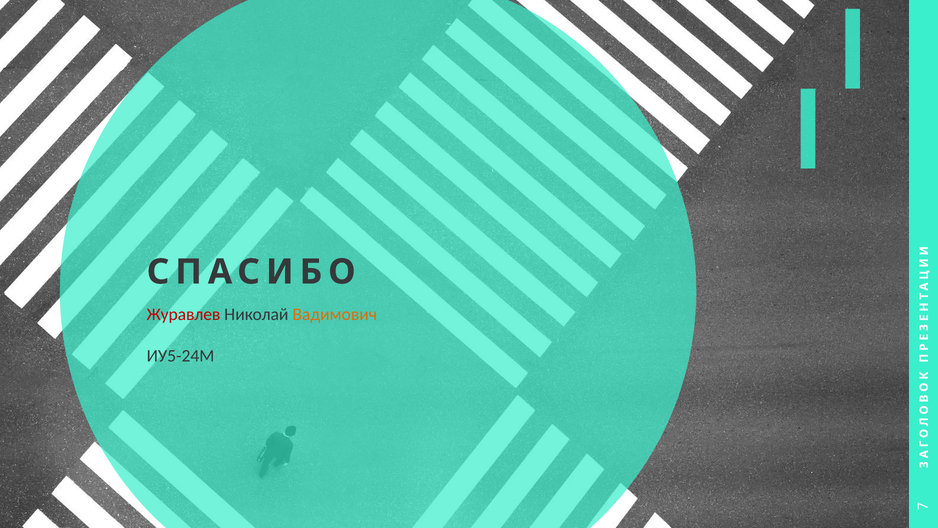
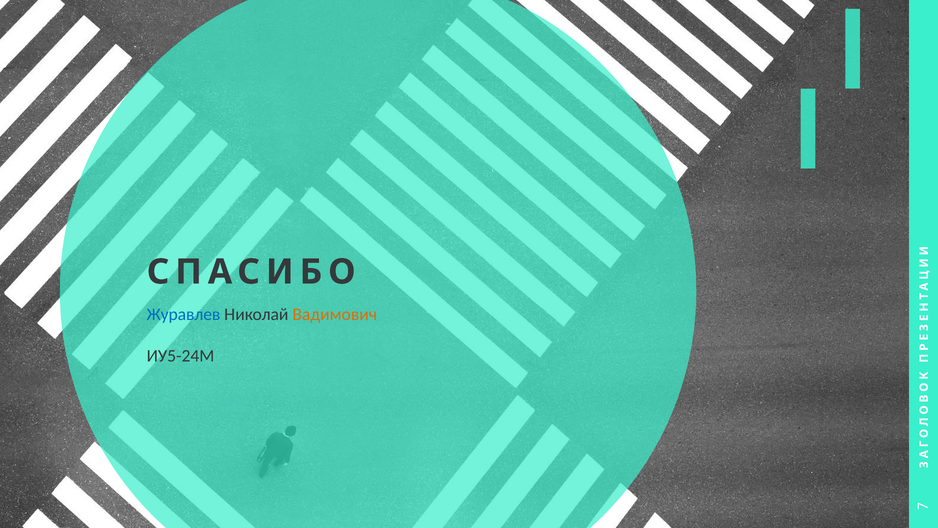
Журавлев colour: red -> blue
